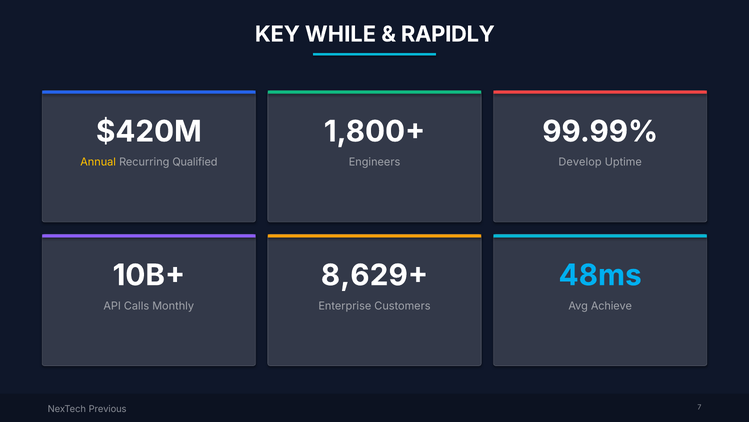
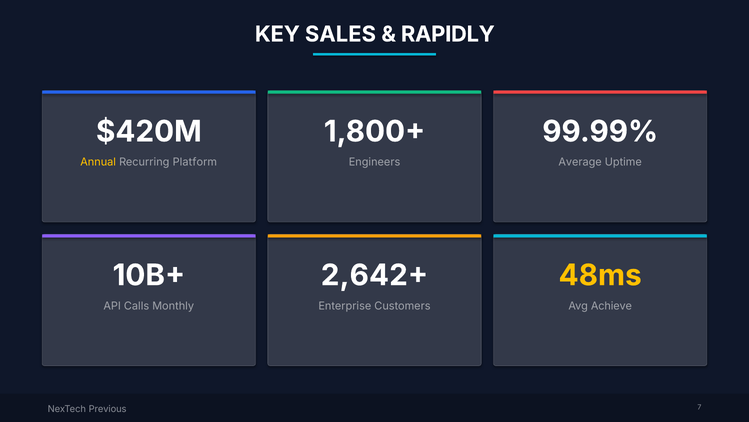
WHILE: WHILE -> SALES
Qualified: Qualified -> Platform
Develop: Develop -> Average
8,629+: 8,629+ -> 2,642+
48ms colour: light blue -> yellow
